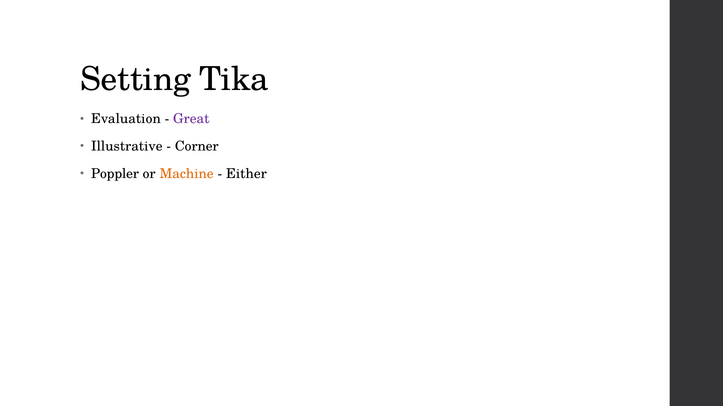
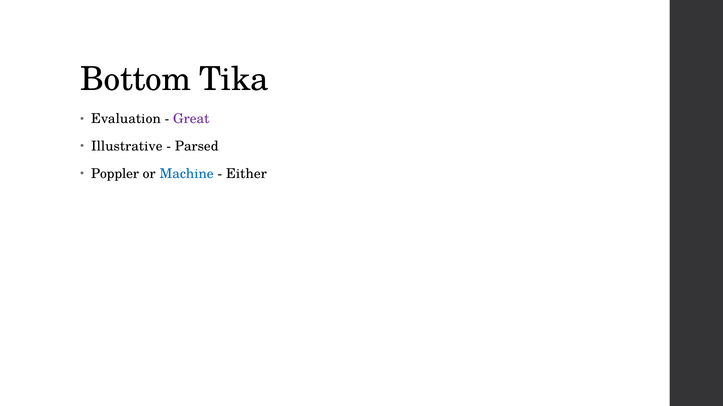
Setting: Setting -> Bottom
Corner: Corner -> Parsed
Machine colour: orange -> blue
